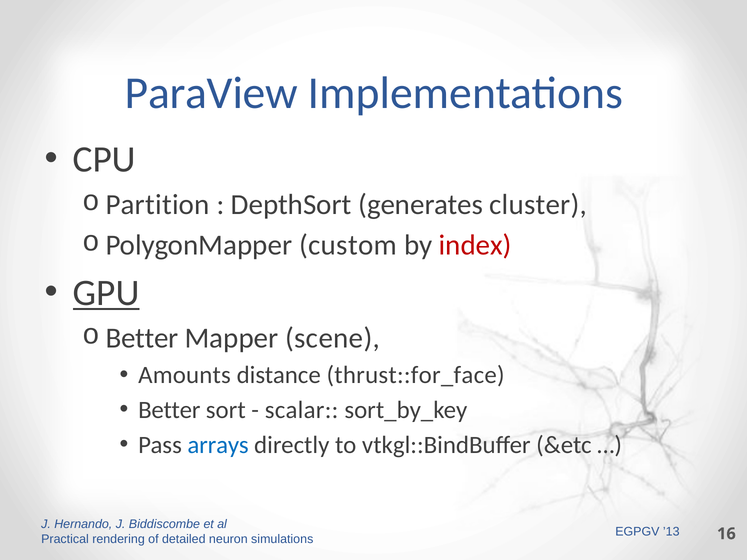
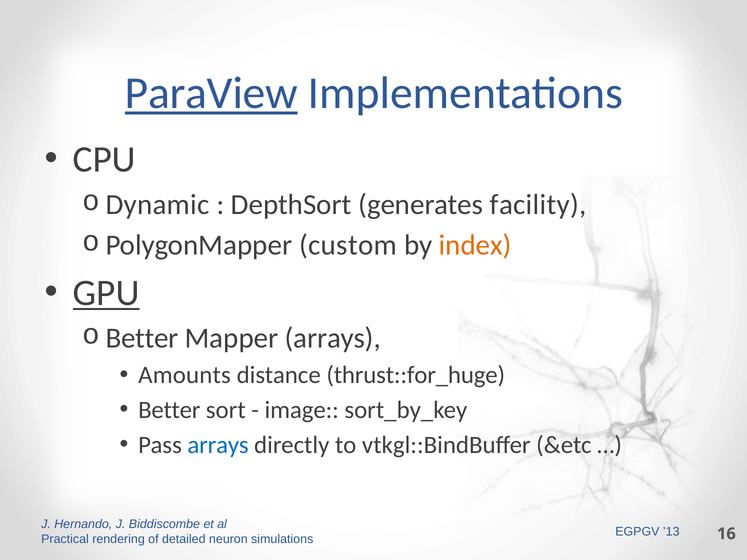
ParaView underline: none -> present
Partition: Partition -> Dynamic
cluster: cluster -> facility
index colour: red -> orange
Mapper scene: scene -> arrays
thrust::for_face: thrust::for_face -> thrust::for_huge
scalar: scalar -> image
